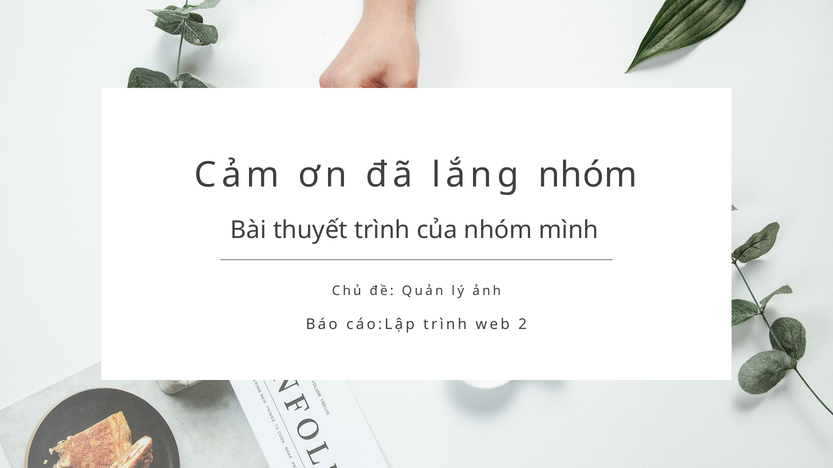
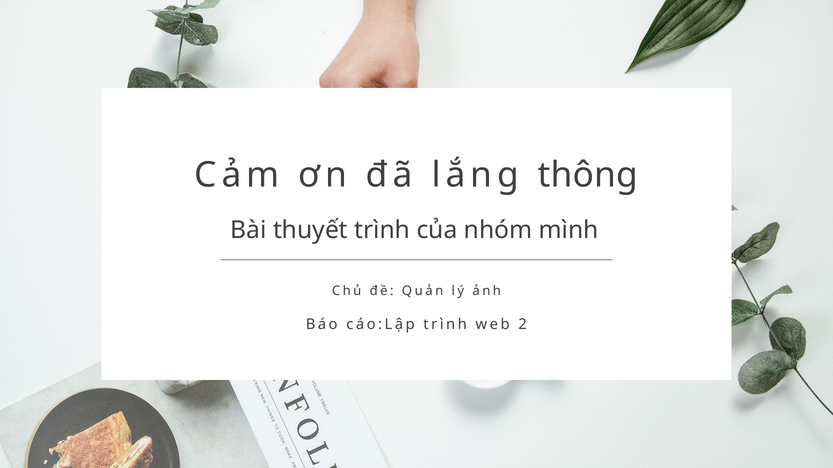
lắng nhóm: nhóm -> thông
